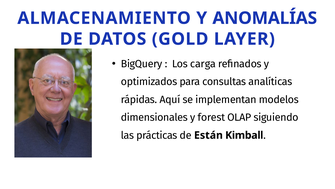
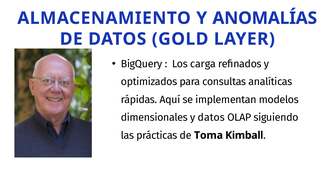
y forest: forest -> datos
Están: Están -> Toma
